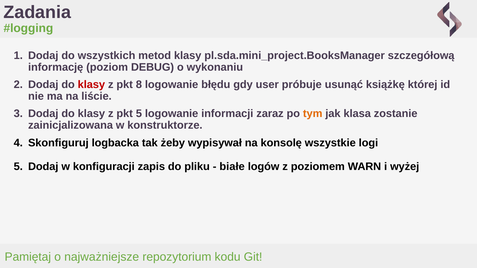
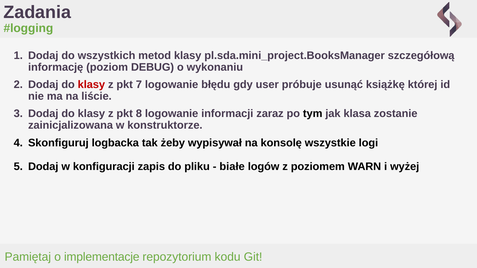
8: 8 -> 7
pkt 5: 5 -> 8
tym colour: orange -> black
najważniejsze: najważniejsze -> implementacje
